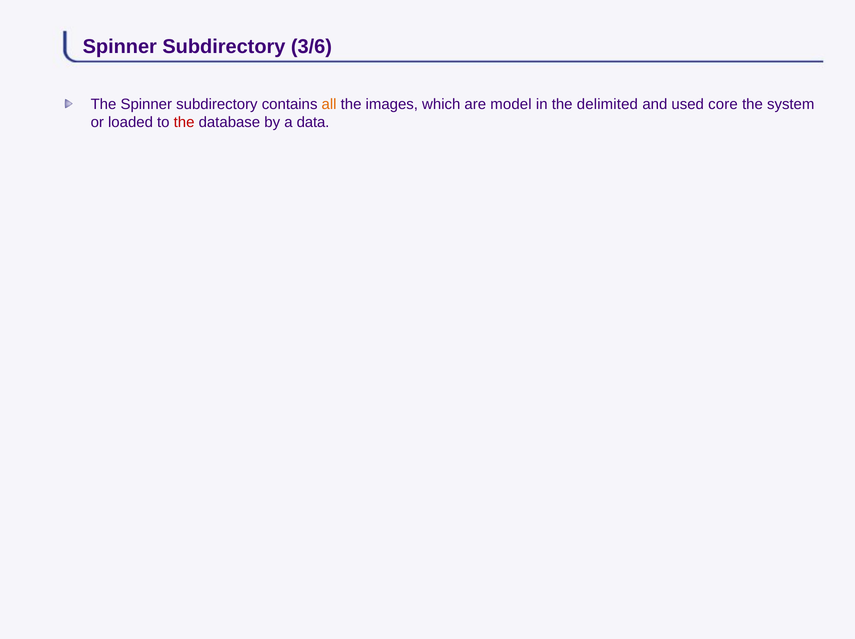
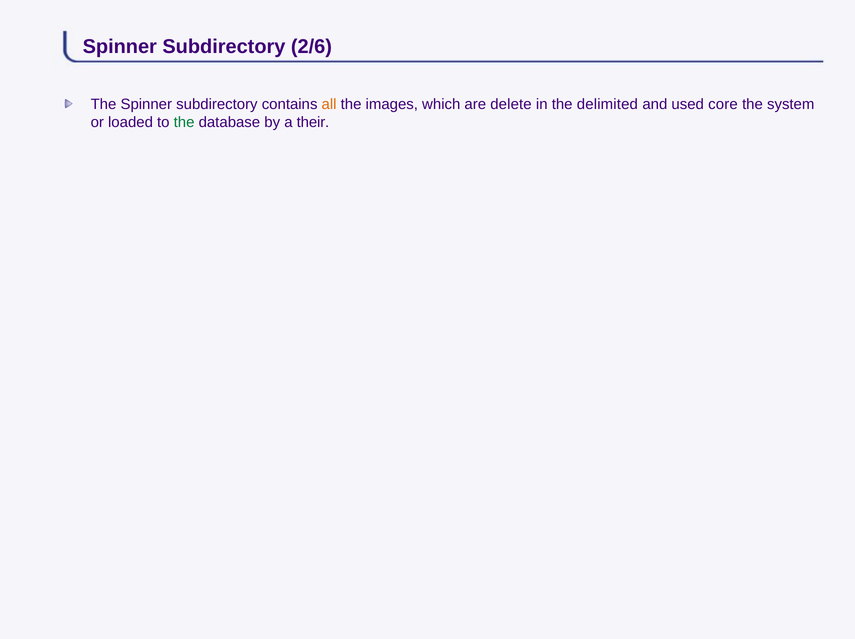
3/6: 3/6 -> 2/6
model: model -> delete
the at (184, 122) colour: red -> green
data: data -> their
